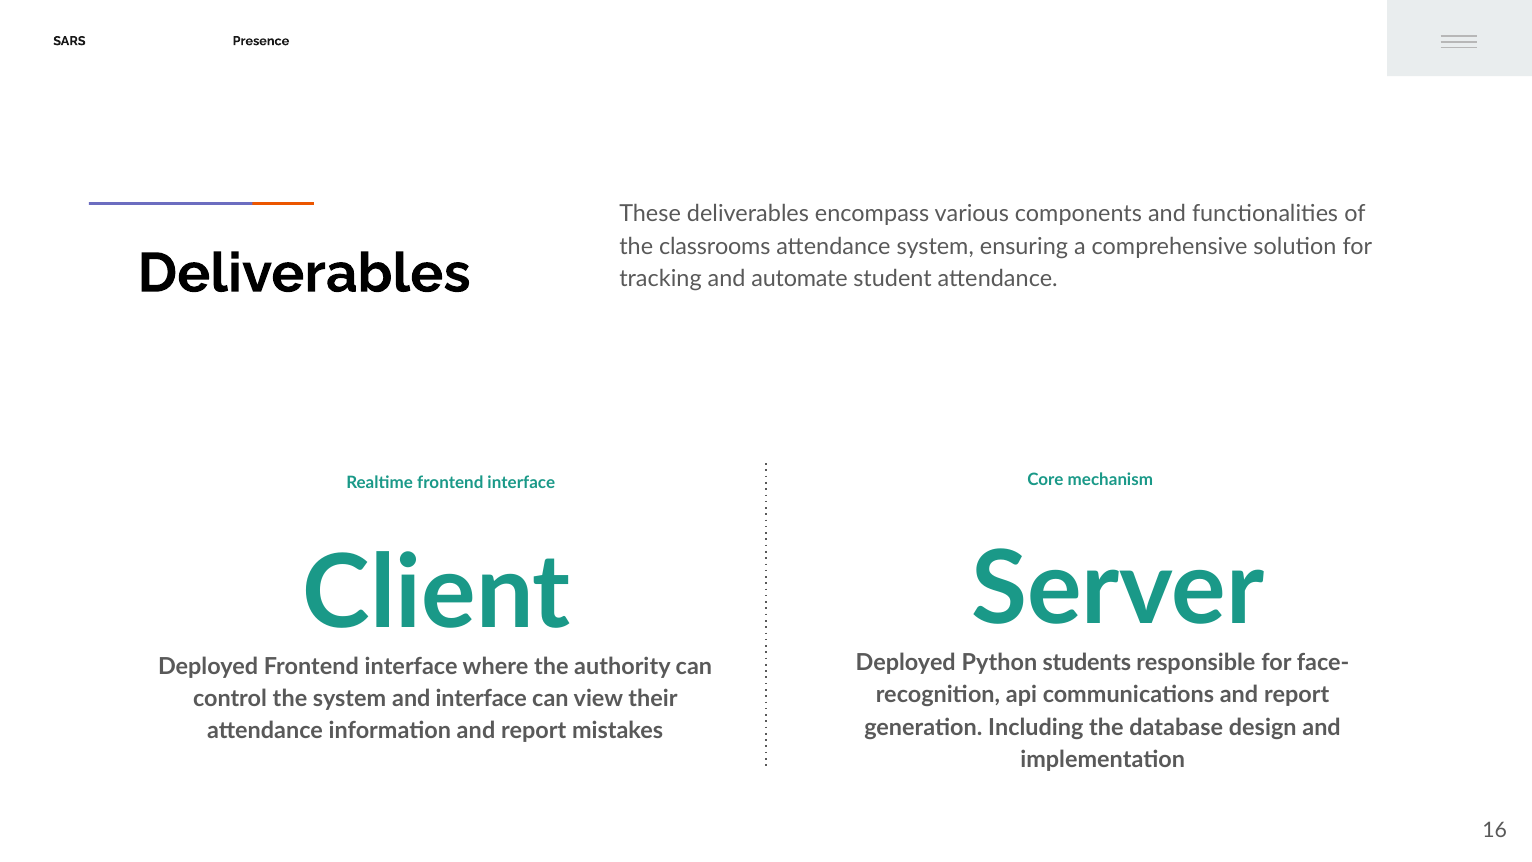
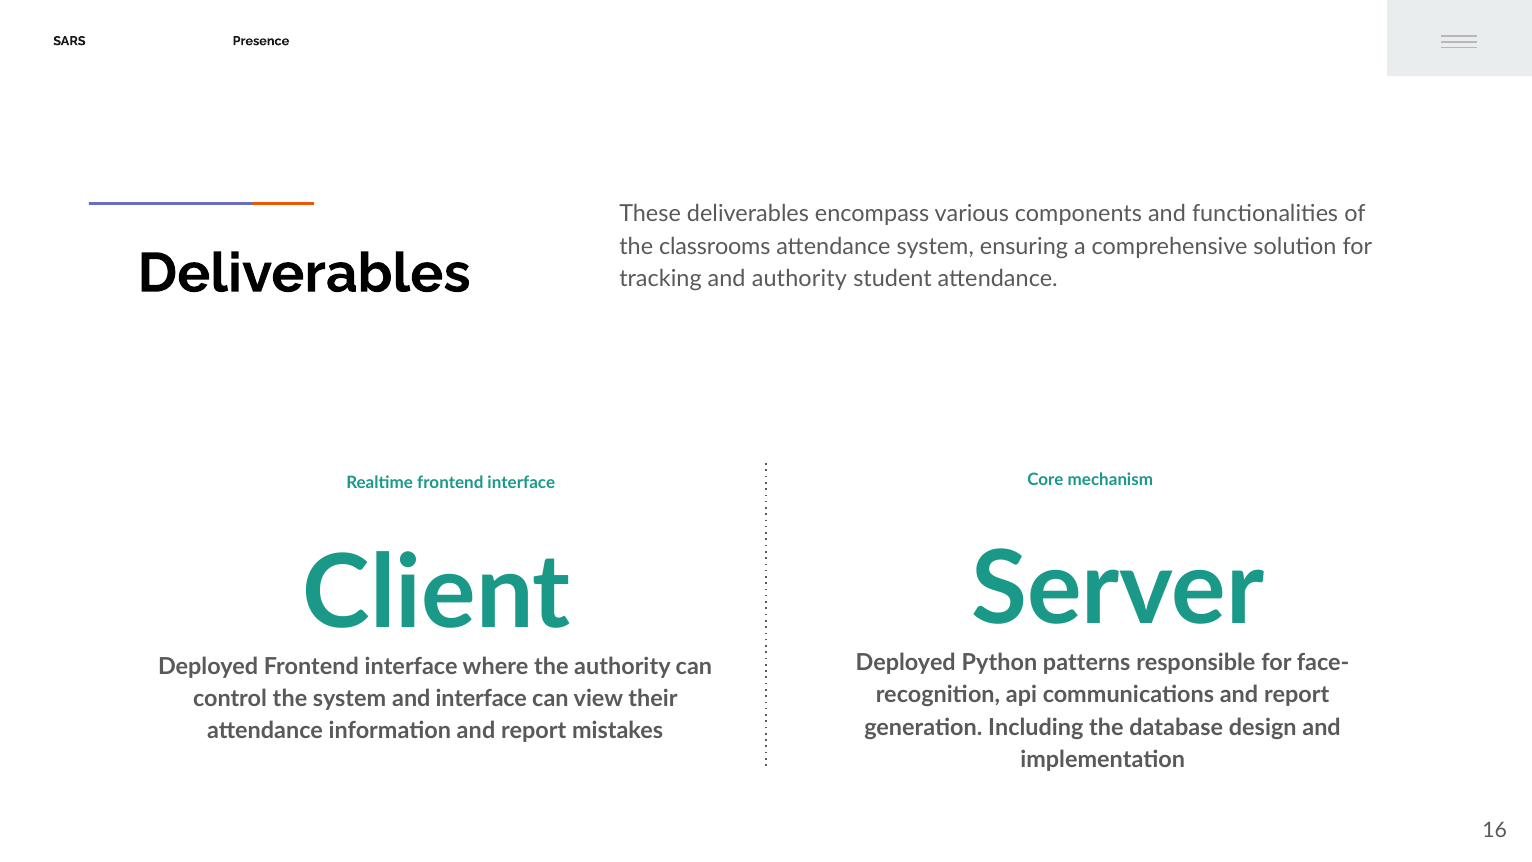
and automate: automate -> authority
students: students -> patterns
